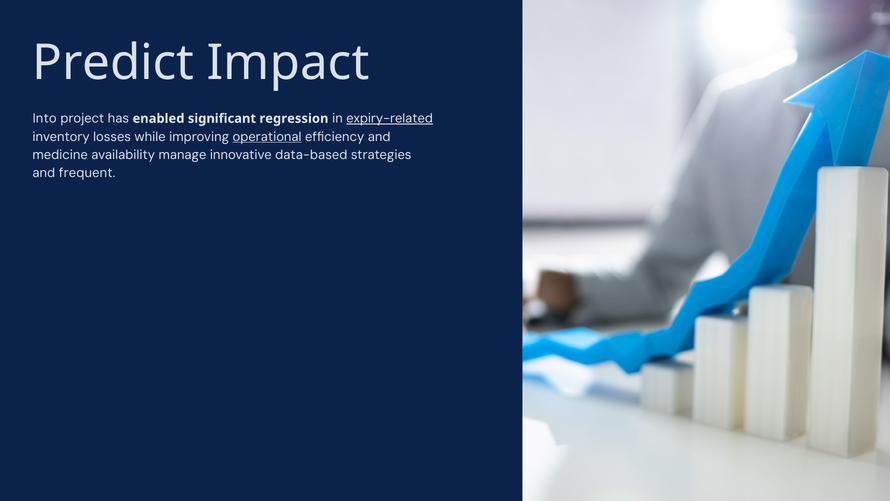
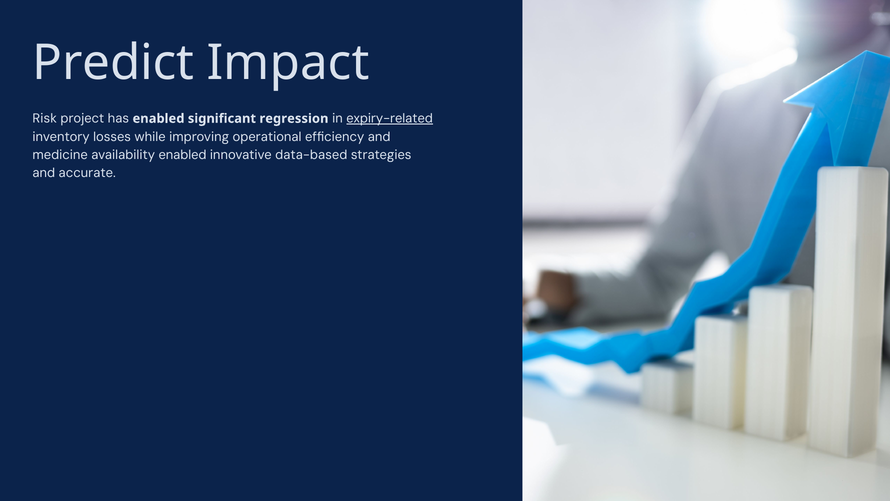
Into: Into -> Risk
operational underline: present -> none
availability manage: manage -> enabled
frequent: frequent -> accurate
